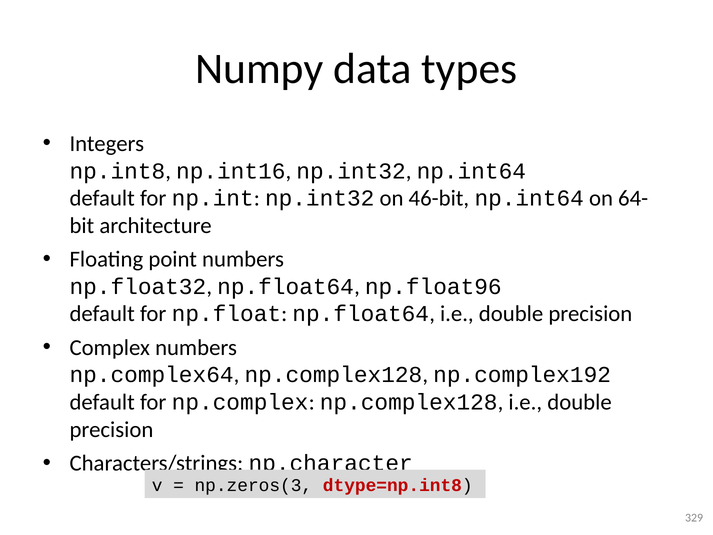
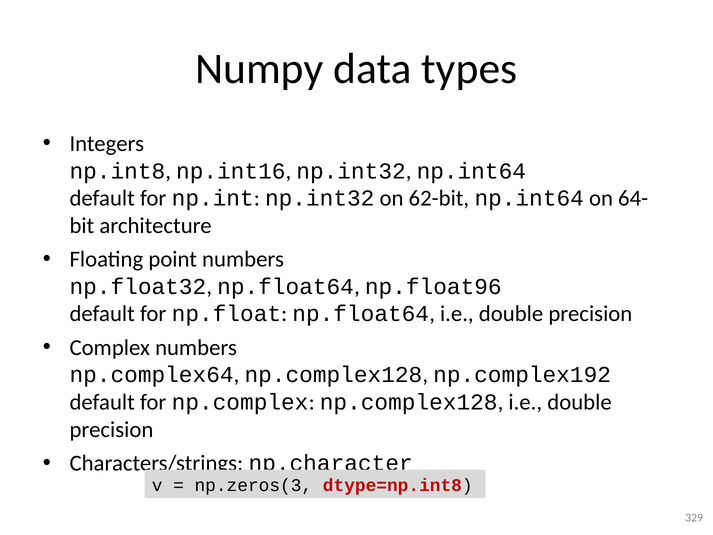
46-bit: 46-bit -> 62-bit
